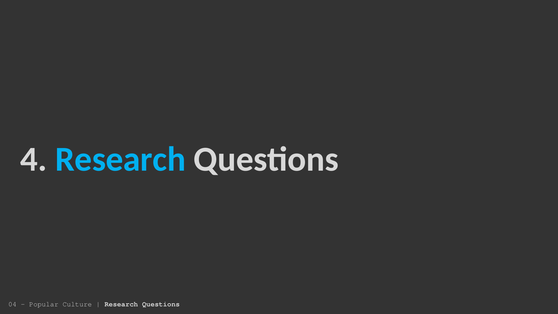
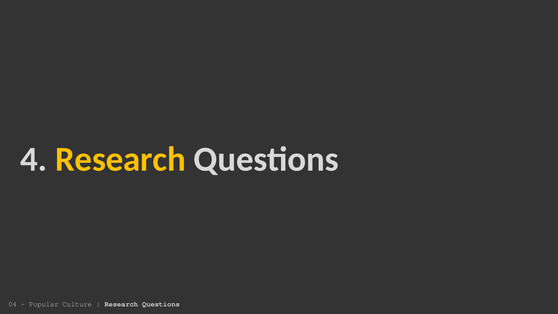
Research at (120, 159) colour: light blue -> yellow
